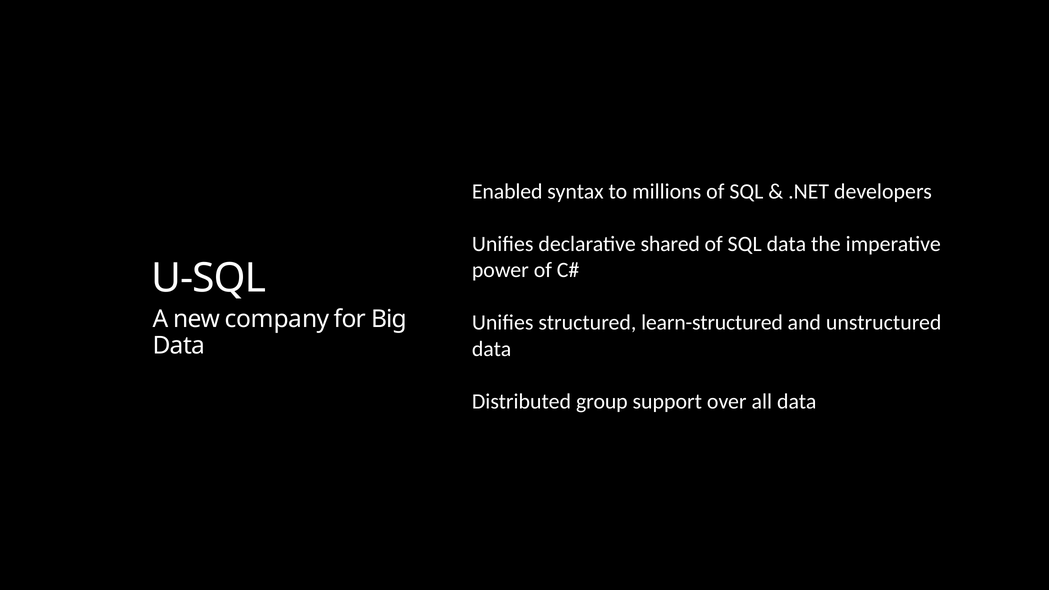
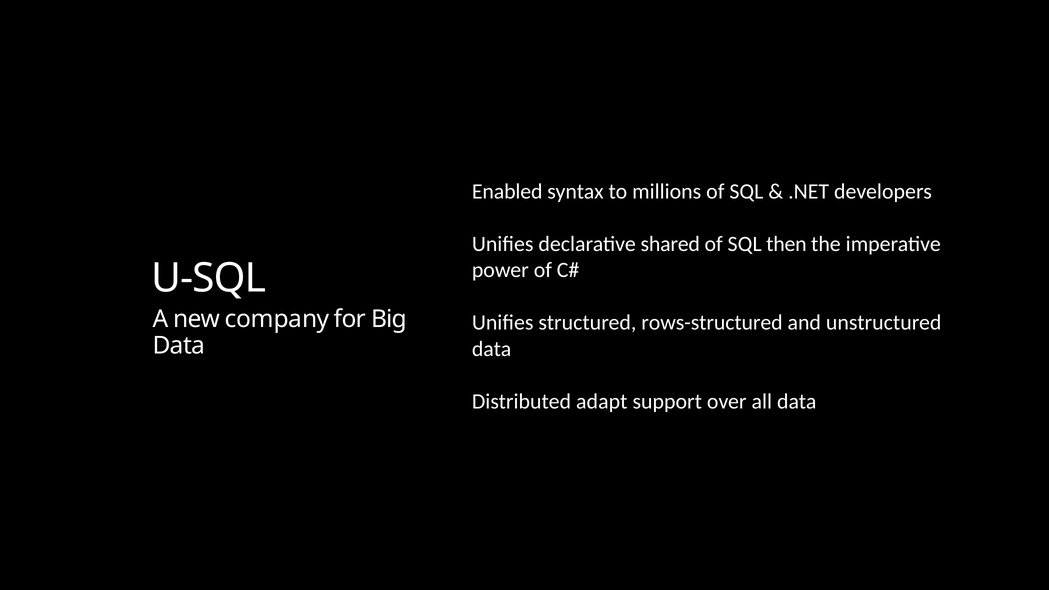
SQL data: data -> then
learn-structured: learn-structured -> rows-structured
group: group -> adapt
